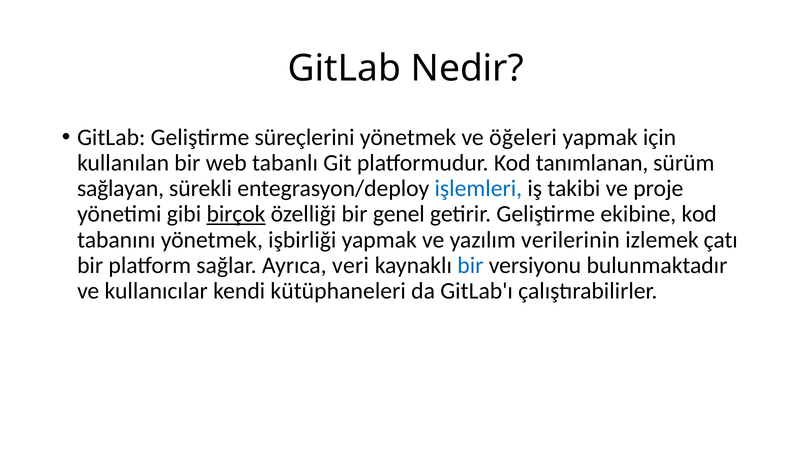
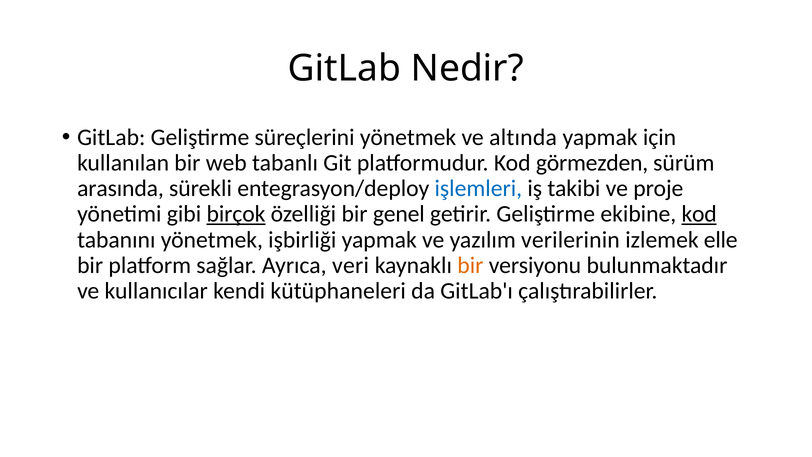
öğeleri: öğeleri -> altında
tanımlanan: tanımlanan -> görmezden
sağlayan: sağlayan -> arasında
kod at (699, 214) underline: none -> present
çatı: çatı -> elle
bir at (470, 265) colour: blue -> orange
